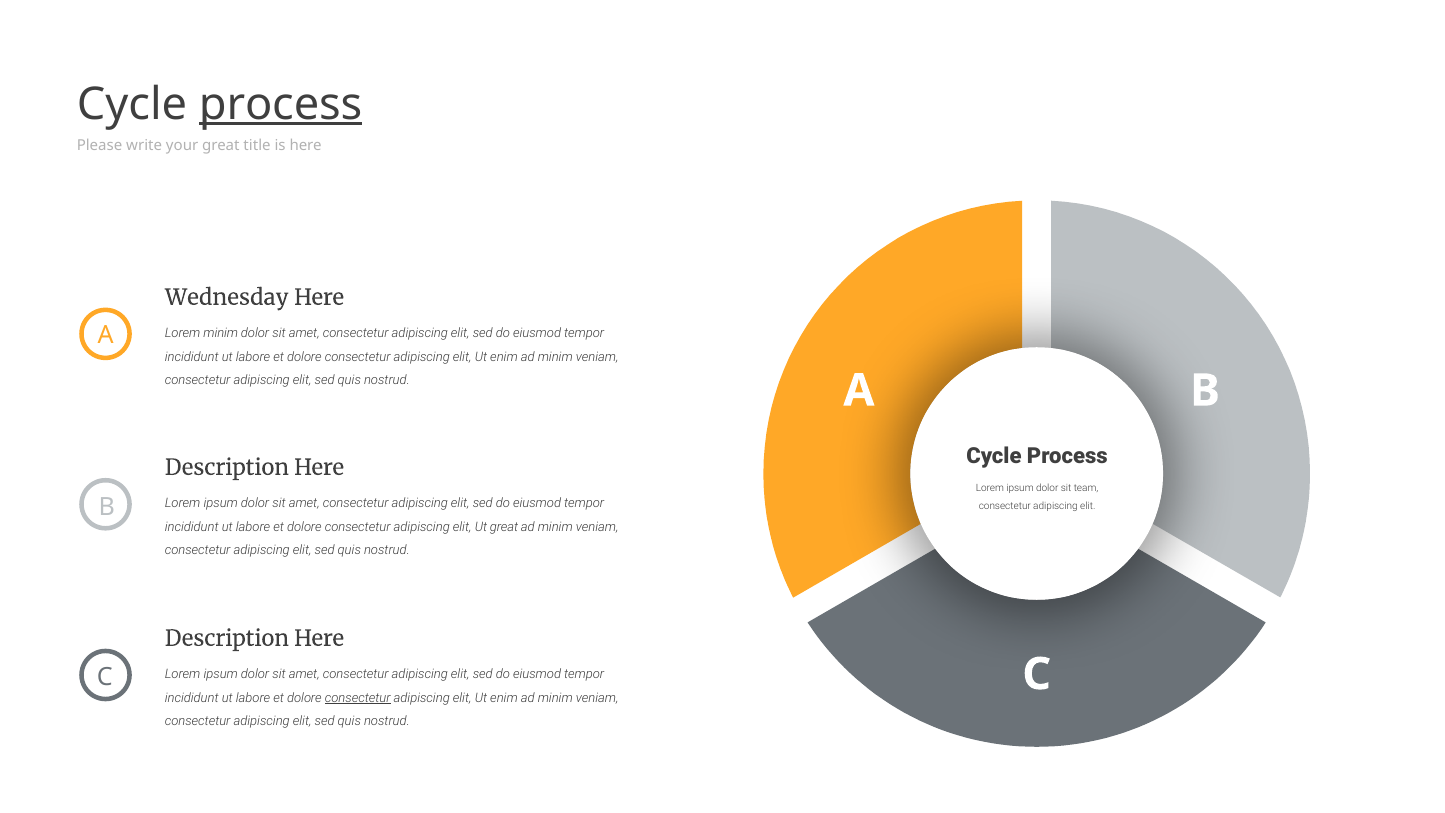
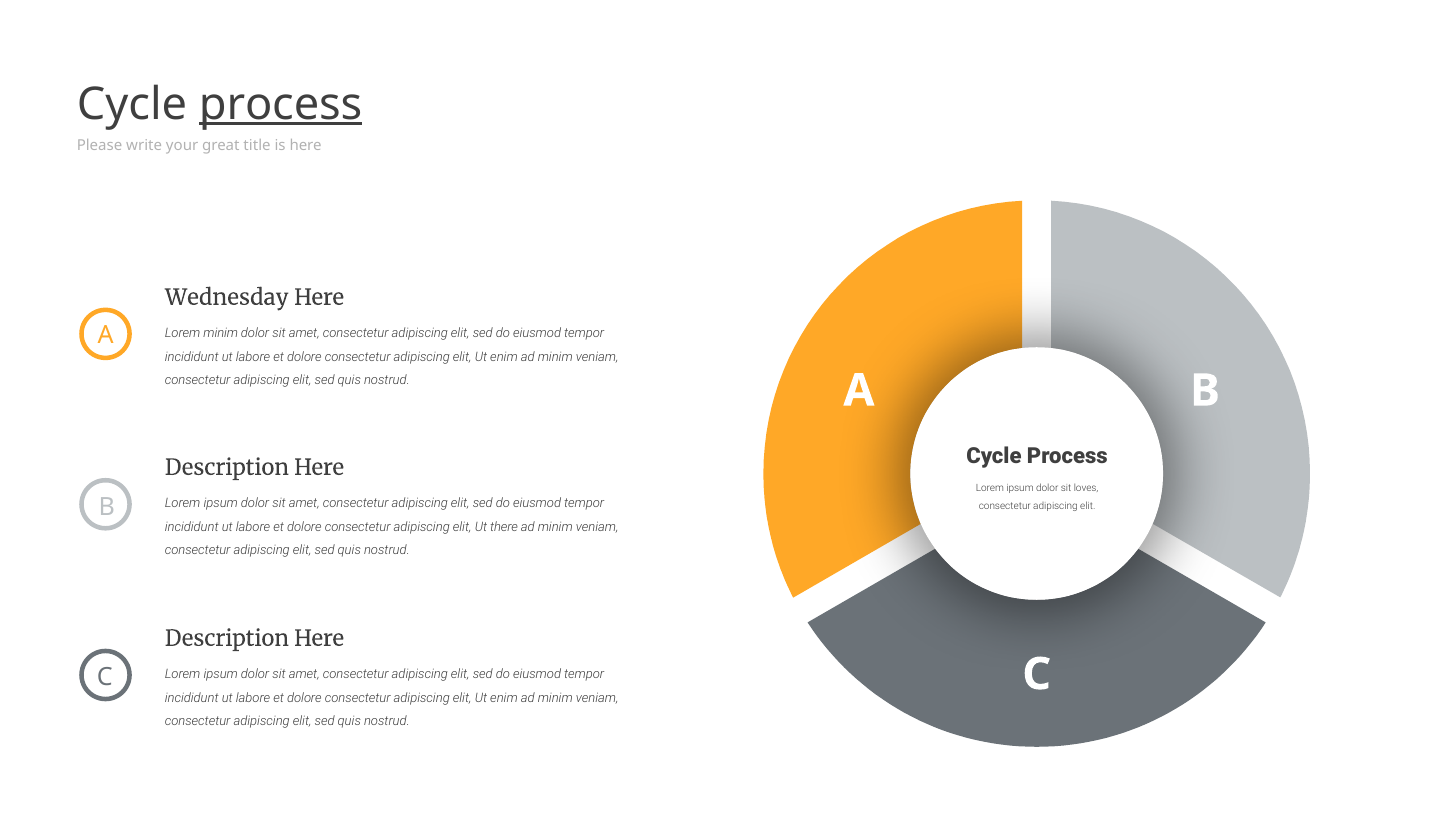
team: team -> loves
Ut great: great -> there
consectetur at (358, 698) underline: present -> none
